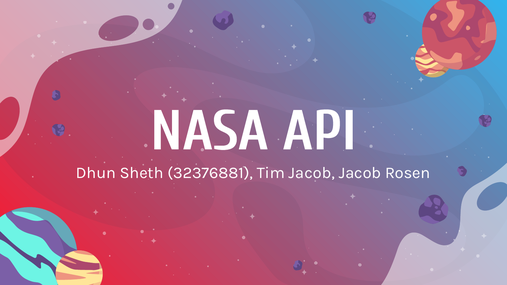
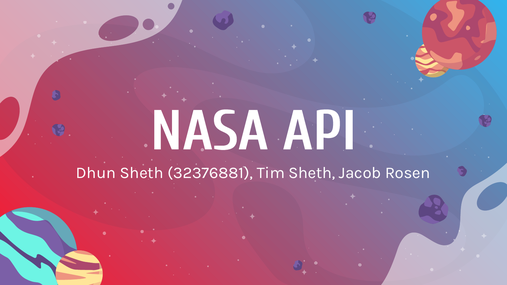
Tim Jacob: Jacob -> Sheth
